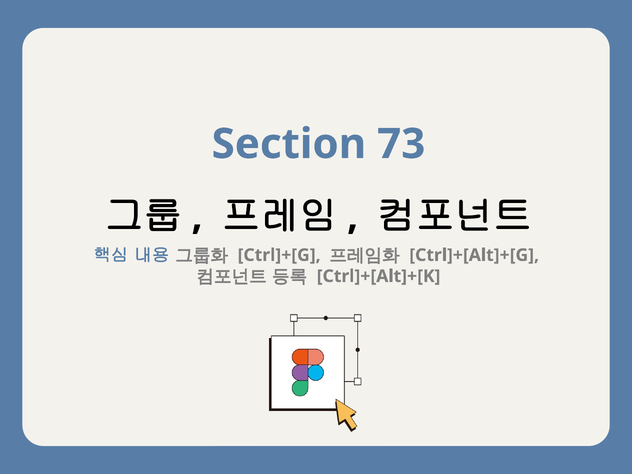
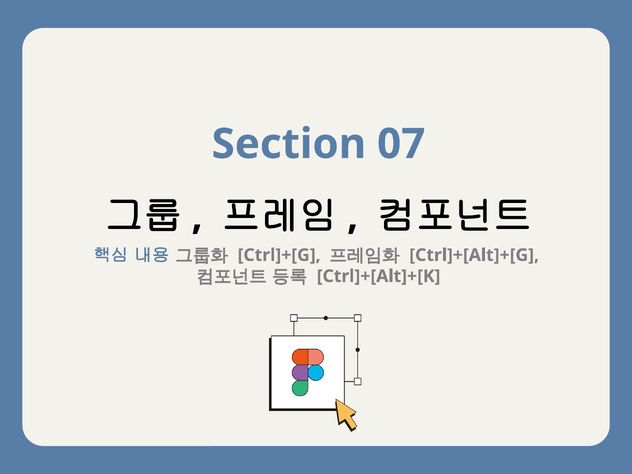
73: 73 -> 07
